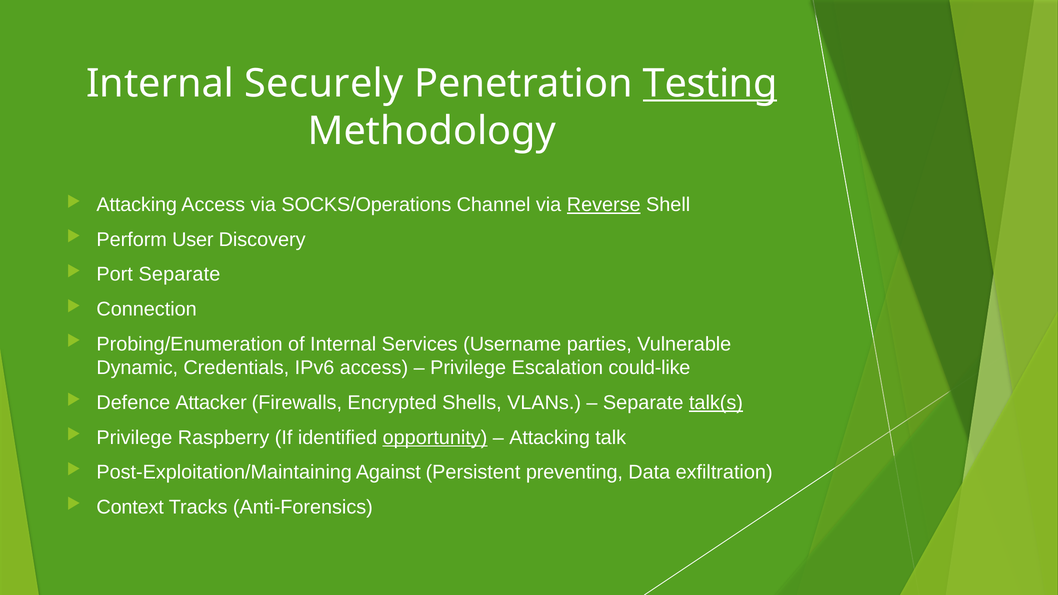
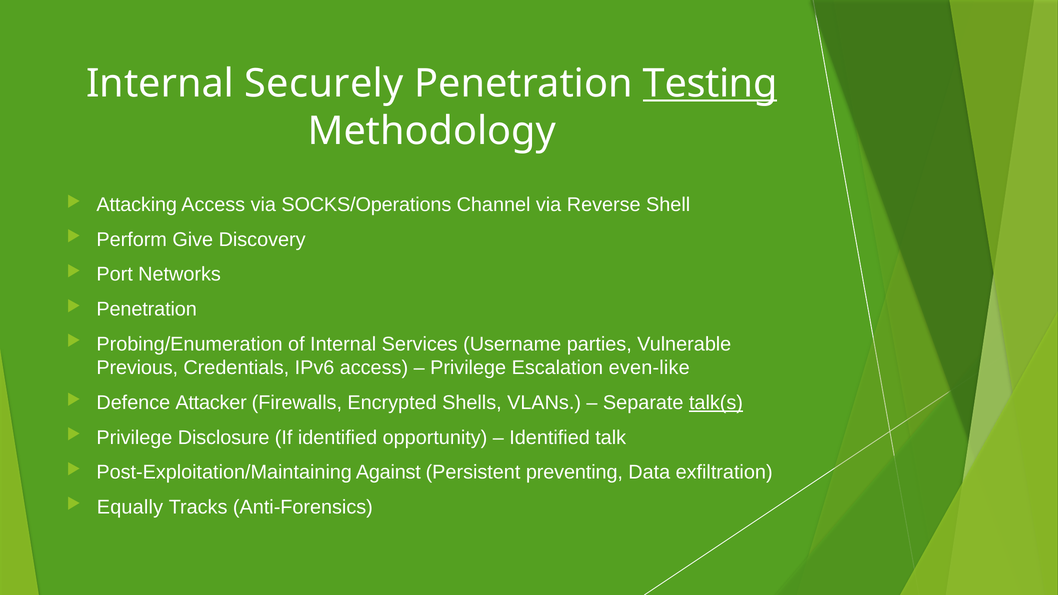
Reverse underline: present -> none
User: User -> Give
Port Separate: Separate -> Networks
Connection at (147, 309): Connection -> Penetration
Dynamic: Dynamic -> Previous
could-like: could-like -> even-like
Raspberry: Raspberry -> Disclosure
opportunity underline: present -> none
Attacking at (550, 438): Attacking -> Identified
Context: Context -> Equally
